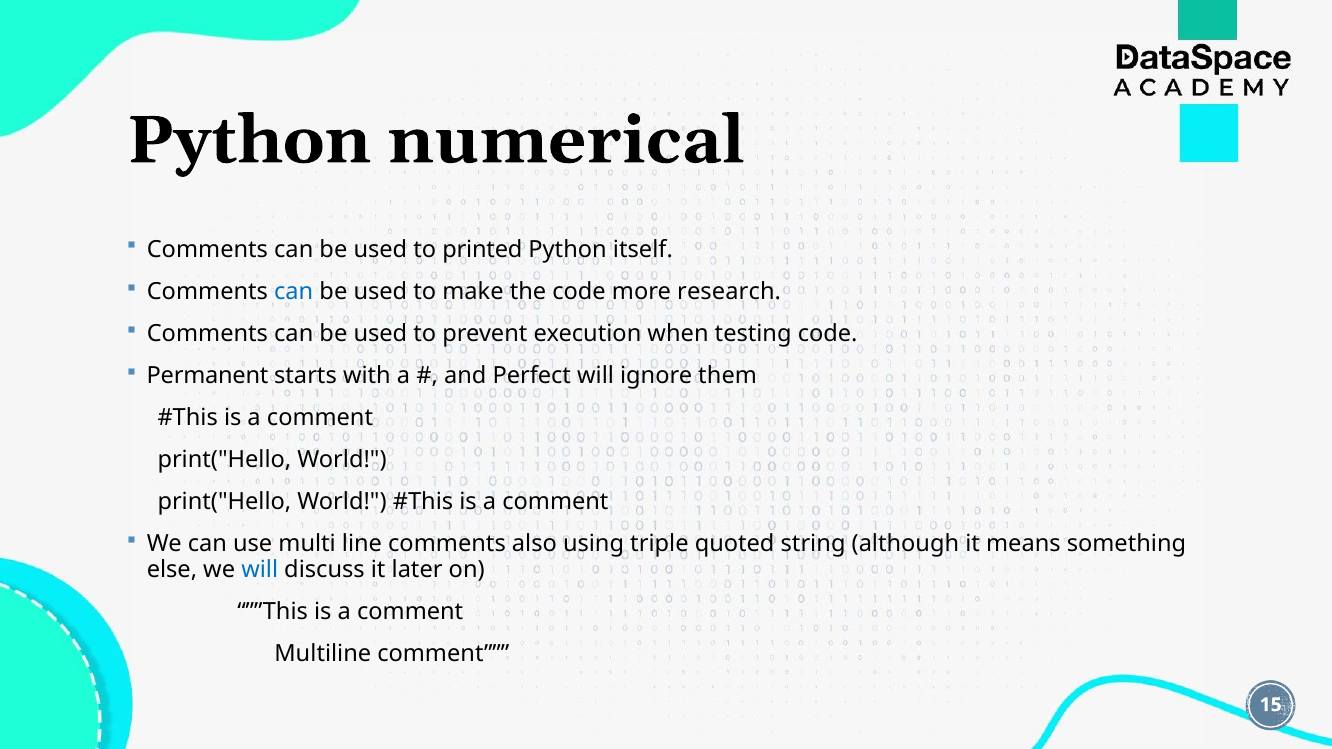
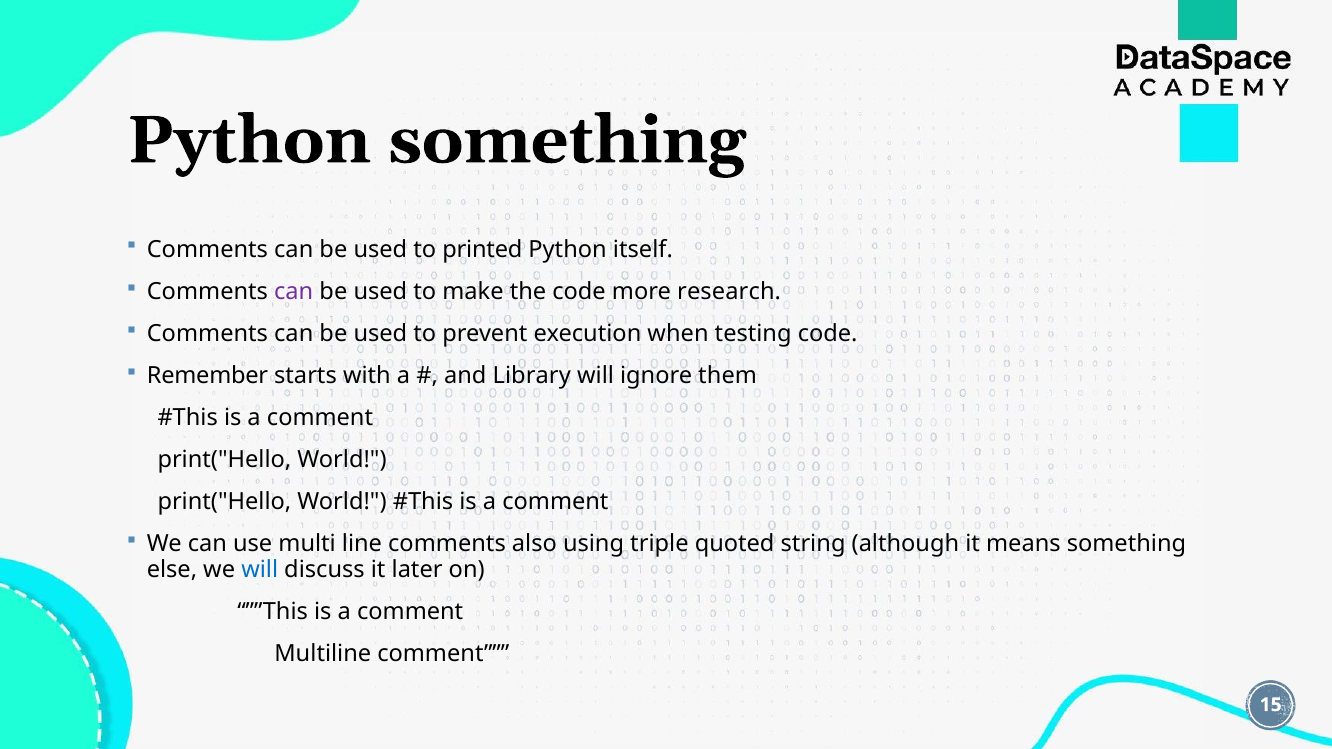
Python numerical: numerical -> something
can at (294, 291) colour: blue -> purple
Permanent: Permanent -> Remember
Perfect: Perfect -> Library
